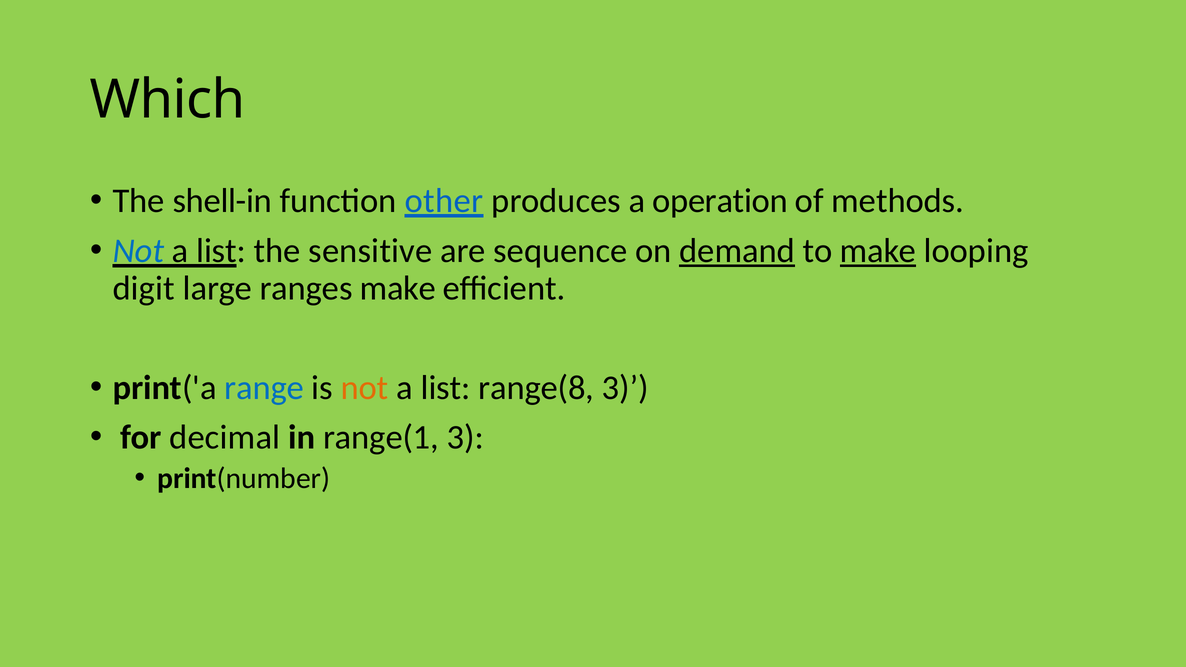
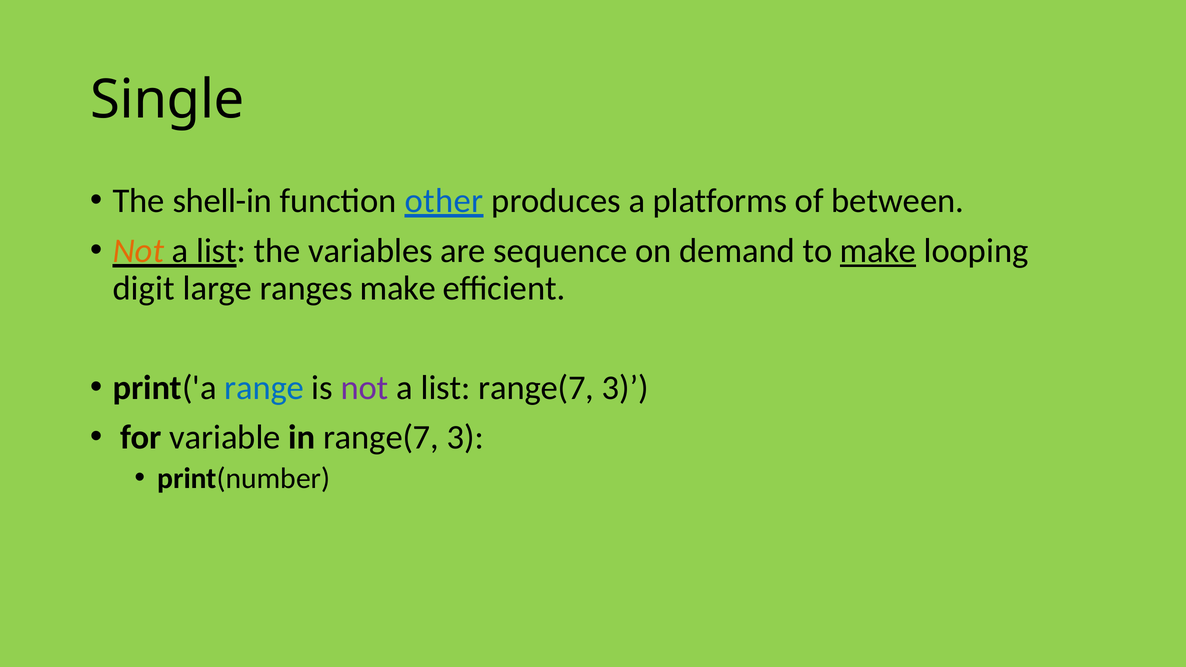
Which: Which -> Single
operation: operation -> platforms
methods: methods -> between
Not at (138, 251) colour: blue -> orange
sensitive: sensitive -> variables
demand underline: present -> none
not at (365, 388) colour: orange -> purple
list range(8: range(8 -> range(7
decimal: decimal -> variable
in range(1: range(1 -> range(7
